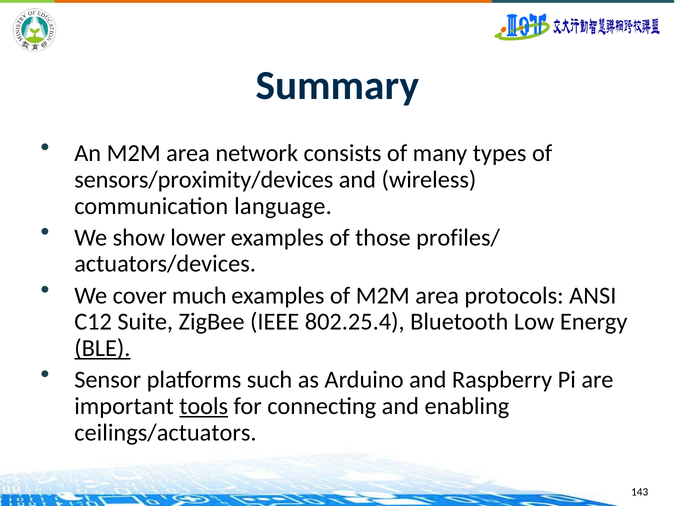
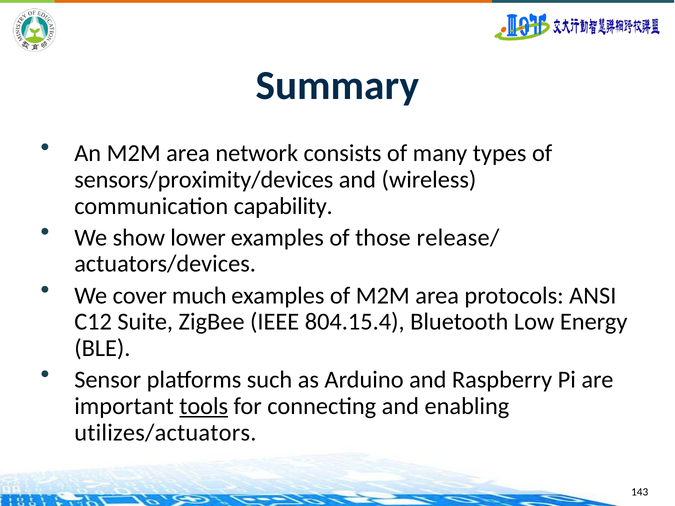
language: language -> capability
profiles/: profiles/ -> release/
802.25.4: 802.25.4 -> 804.15.4
BLE underline: present -> none
ceilings/actuators: ceilings/actuators -> utilizes/actuators
